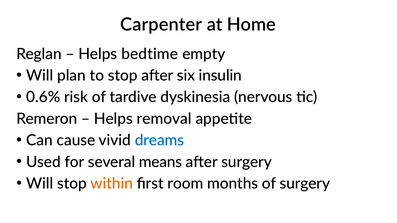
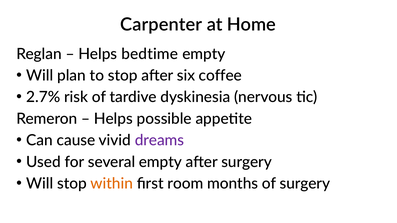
insulin: insulin -> coffee
0.6%: 0.6% -> 2.7%
removal: removal -> possible
dreams colour: blue -> purple
several means: means -> empty
